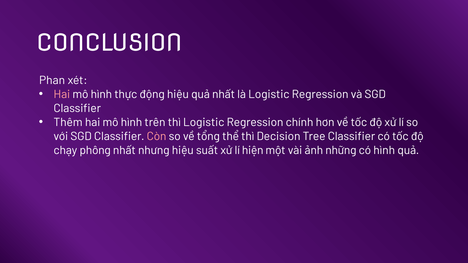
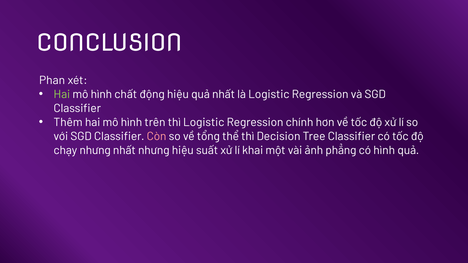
Hai at (62, 94) colour: pink -> light green
thực: thực -> chất
chạy phông: phông -> nhưng
hiện: hiện -> khai
những: những -> phẳng
